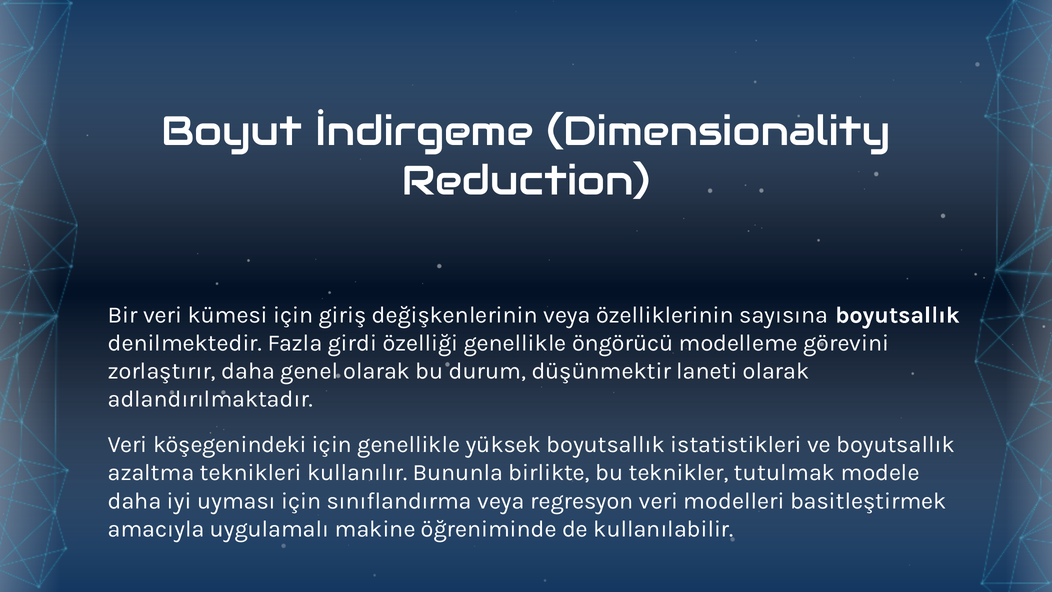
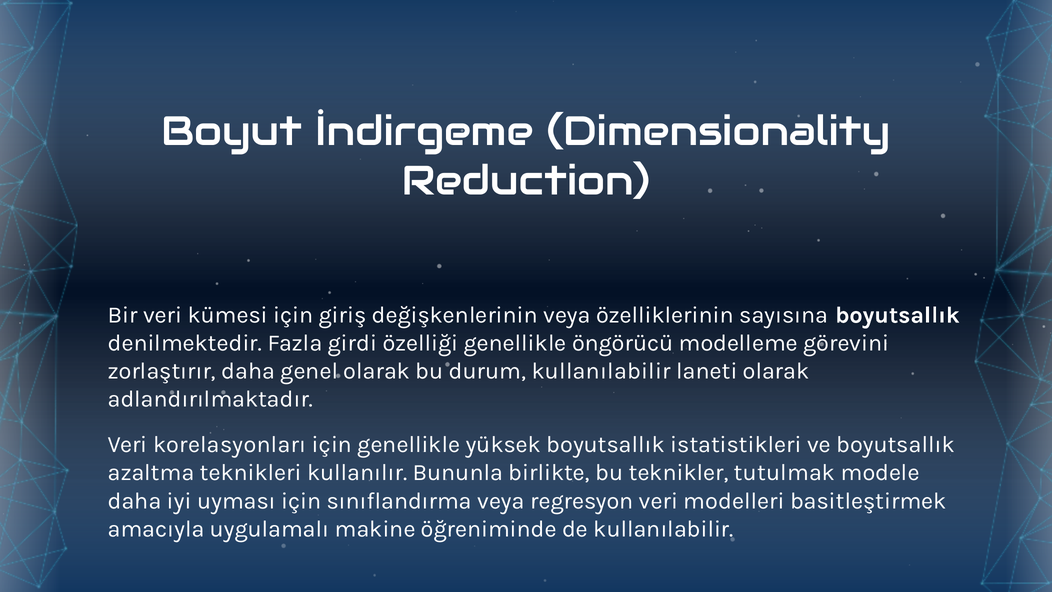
durum düşünmektir: düşünmektir -> kullanılabilir
köşegenindeki: köşegenindeki -> korelasyonları
